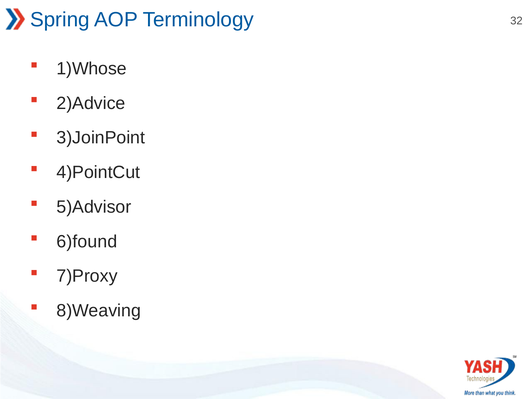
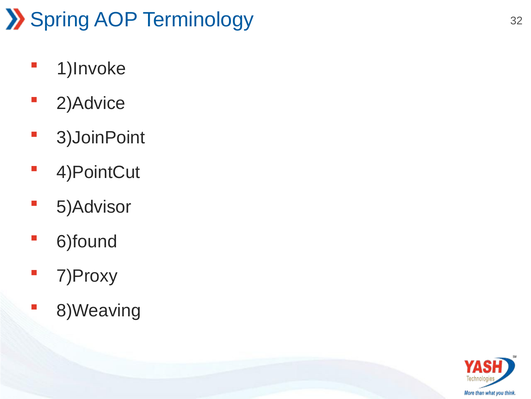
1)Whose: 1)Whose -> 1)Invoke
